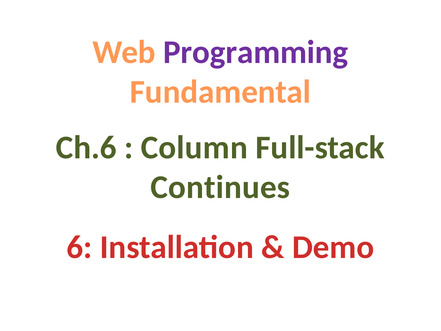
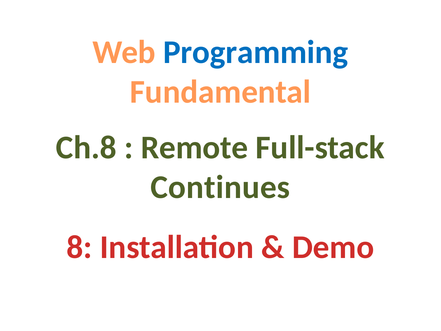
Programming colour: purple -> blue
Ch.6: Ch.6 -> Ch.8
Column: Column -> Remote
6: 6 -> 8
